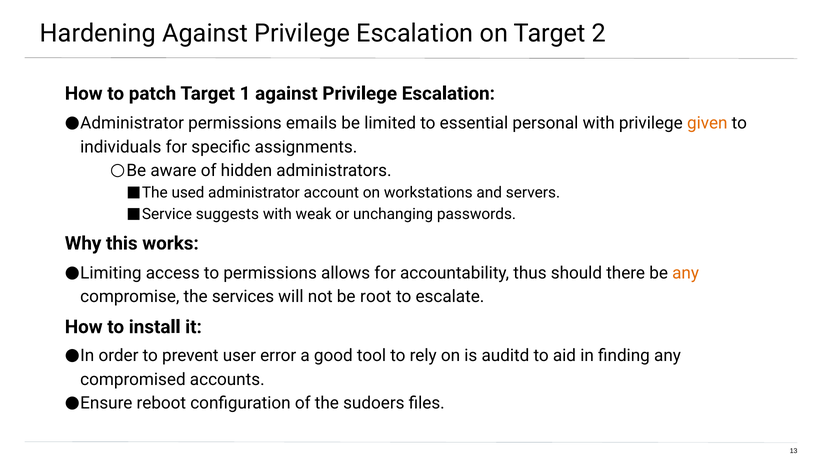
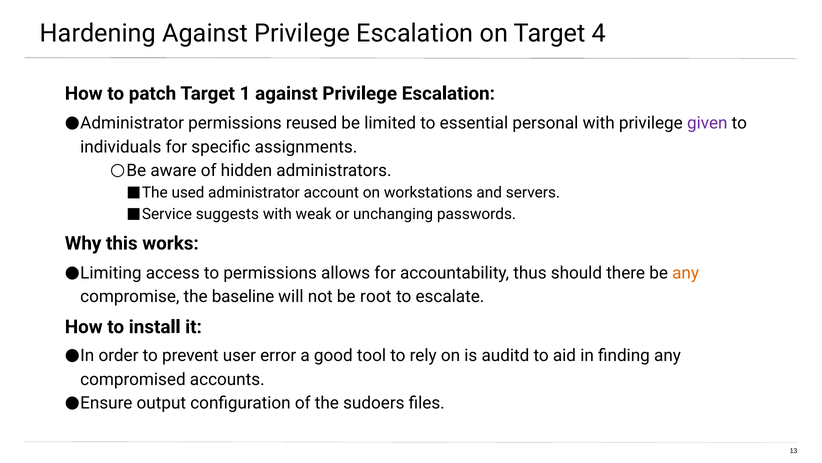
2: 2 -> 4
emails: emails -> reused
given colour: orange -> purple
services: services -> baseline
reboot: reboot -> output
